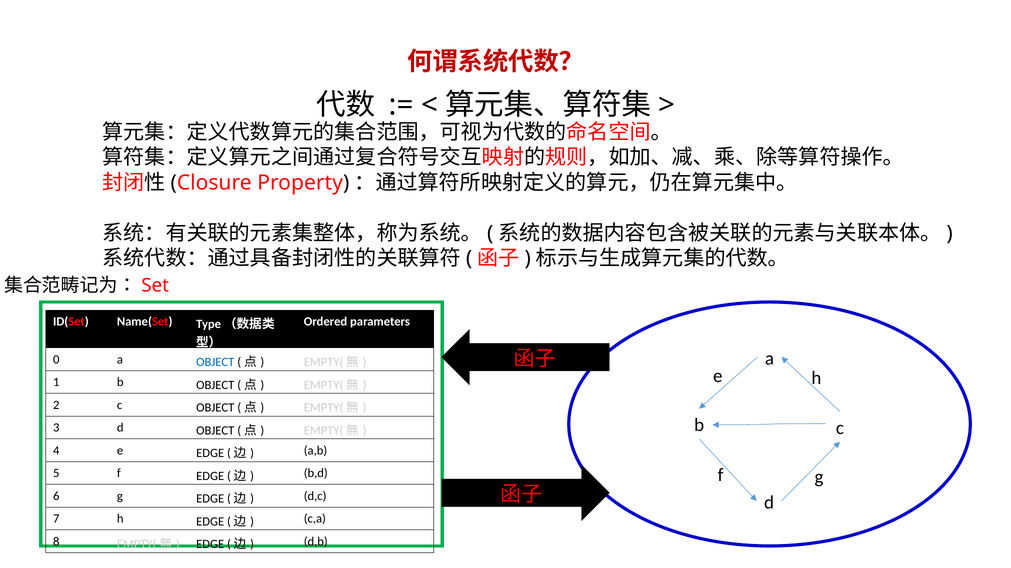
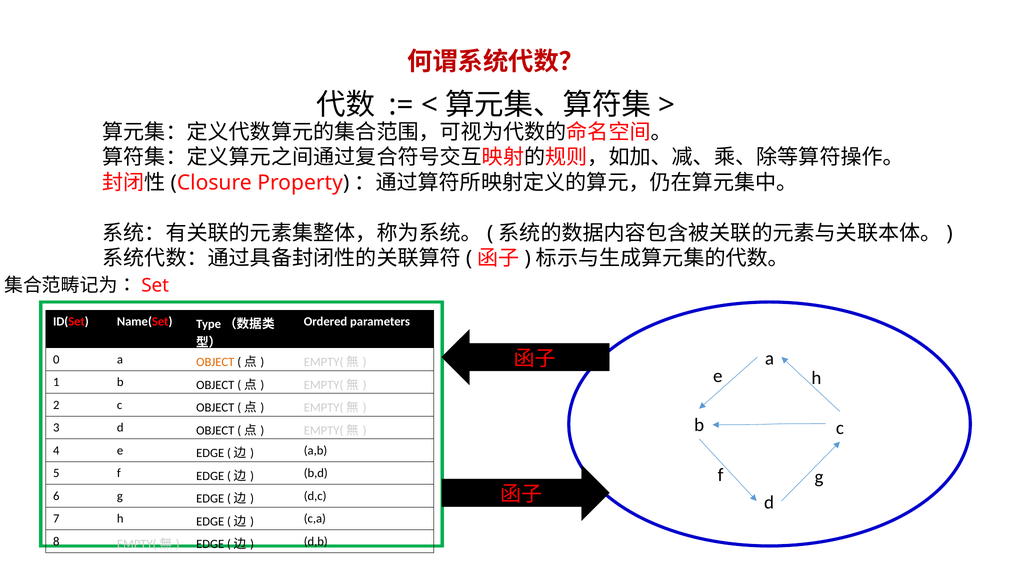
OBJECT at (215, 362) colour: blue -> orange
